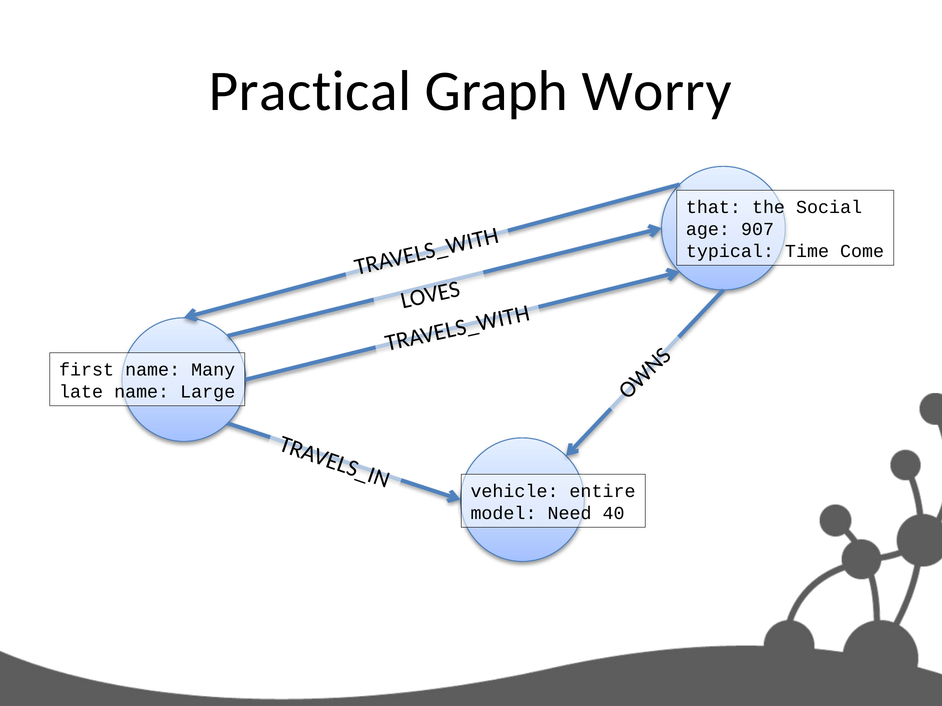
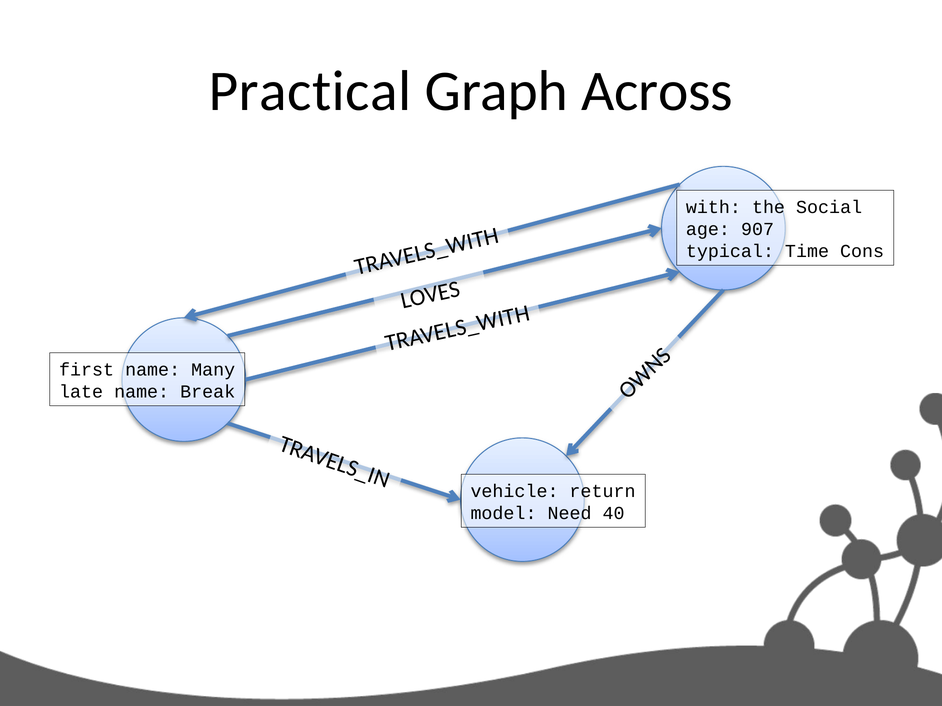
Worry: Worry -> Across
that: that -> with
Come: Come -> Cons
Large: Large -> Break
entire: entire -> return
